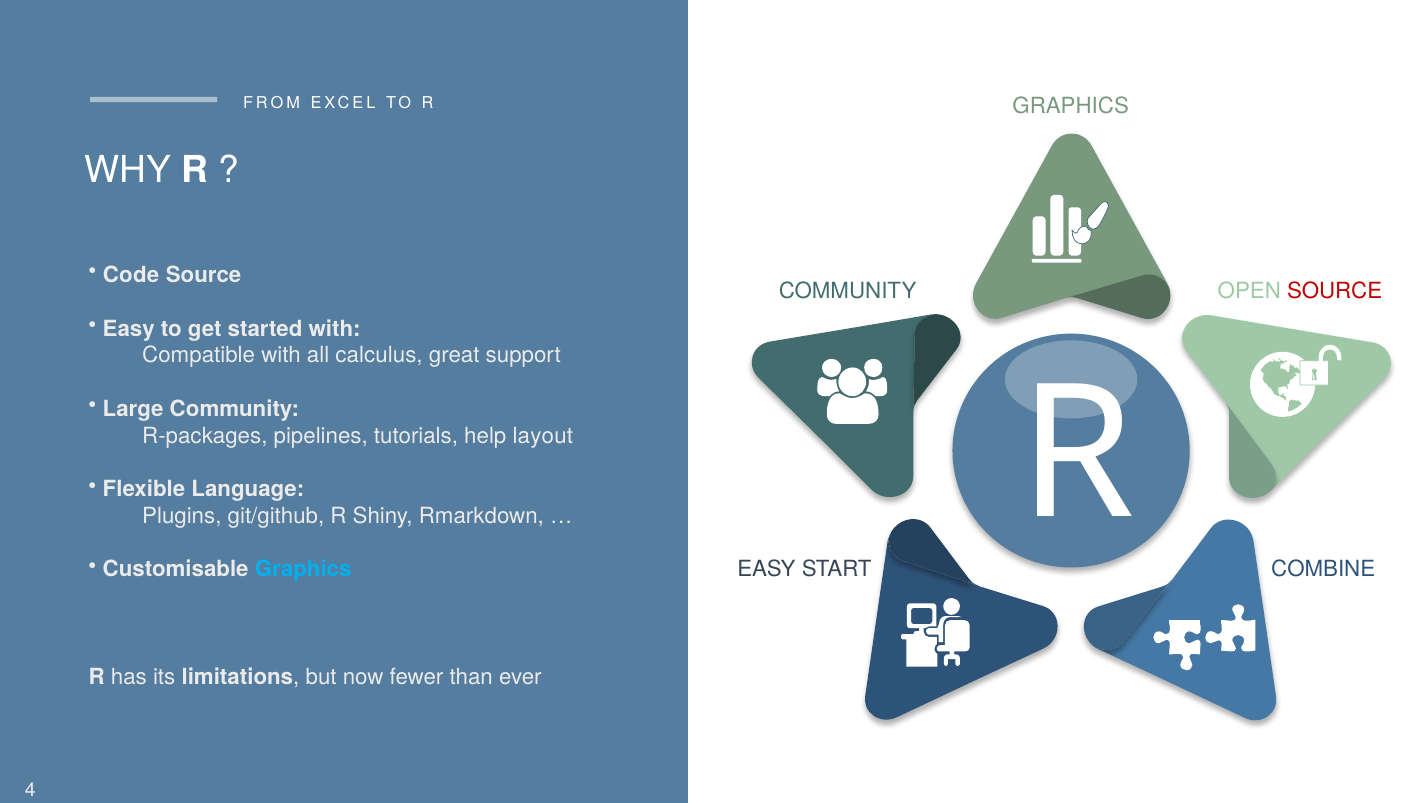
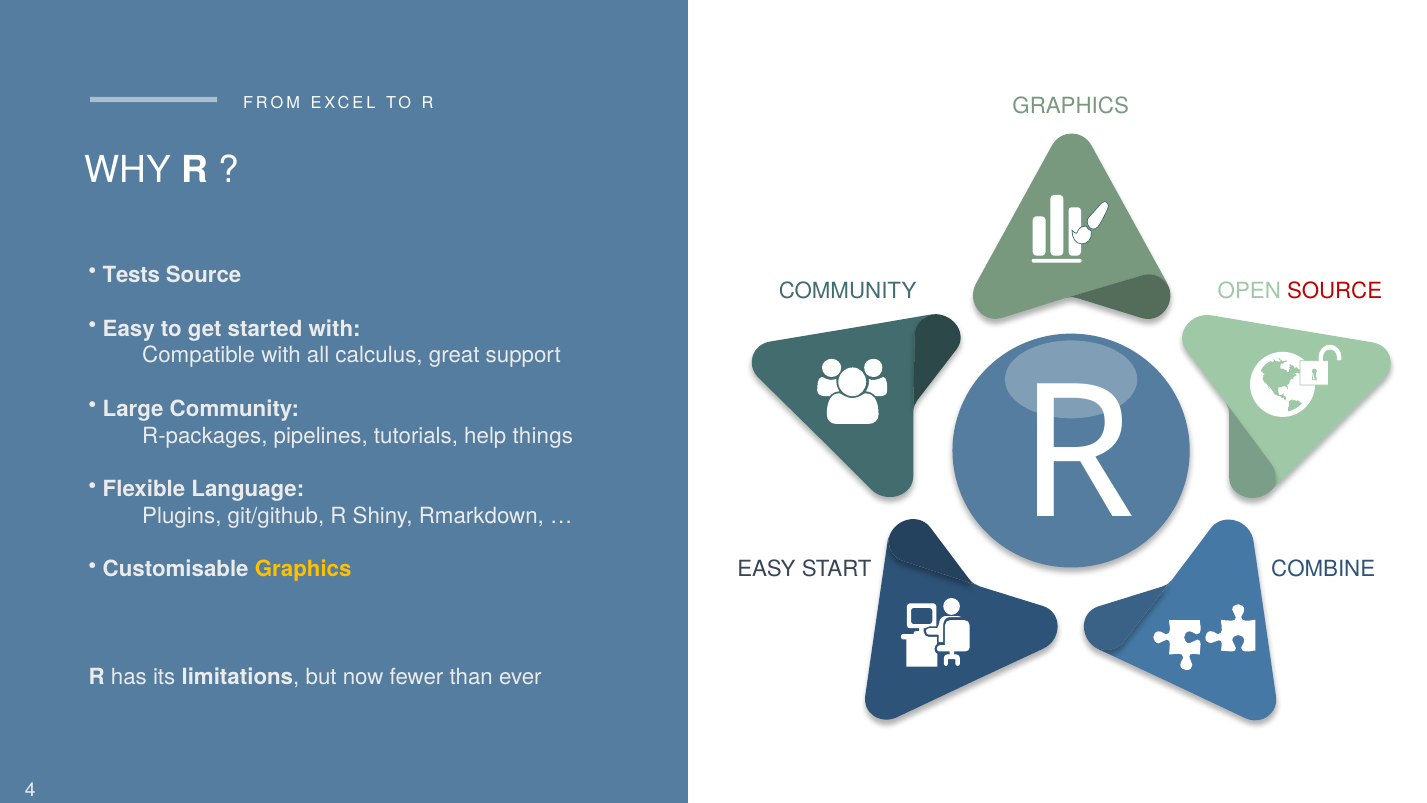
Code: Code -> Tests
layout: layout -> things
Graphics at (303, 570) colour: light blue -> yellow
